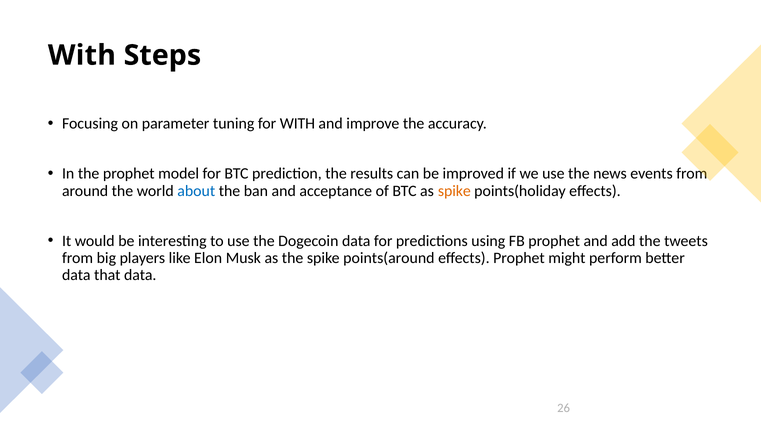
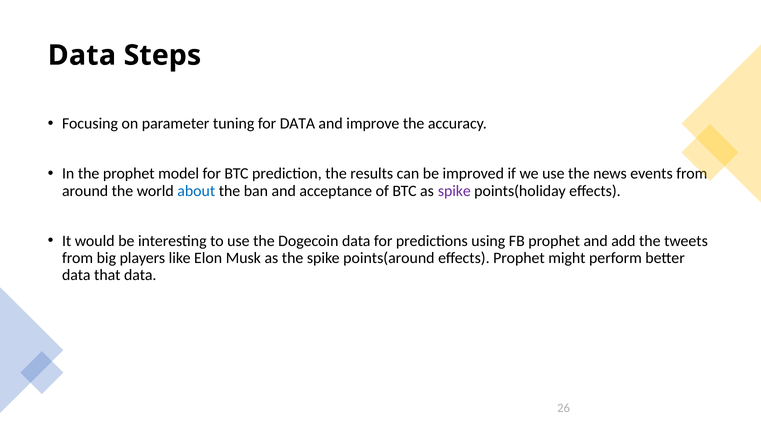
With at (82, 55): With -> Data
for WITH: WITH -> DATA
spike at (454, 191) colour: orange -> purple
